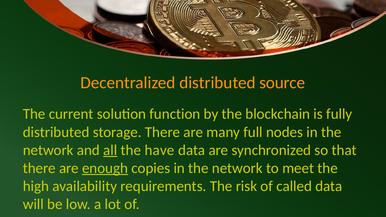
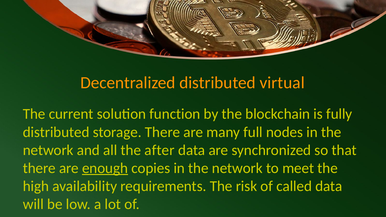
source: source -> virtual
all underline: present -> none
have: have -> after
